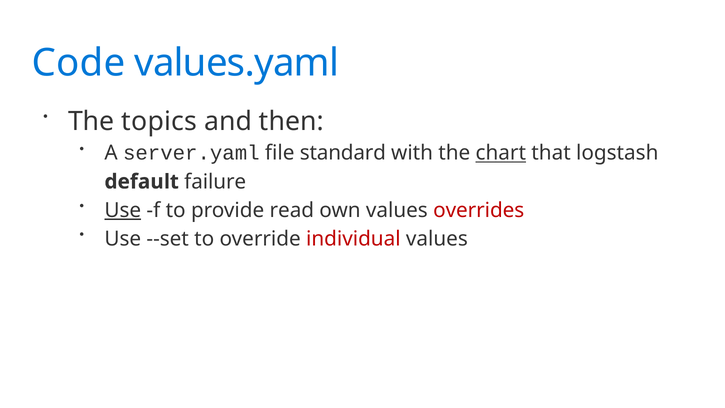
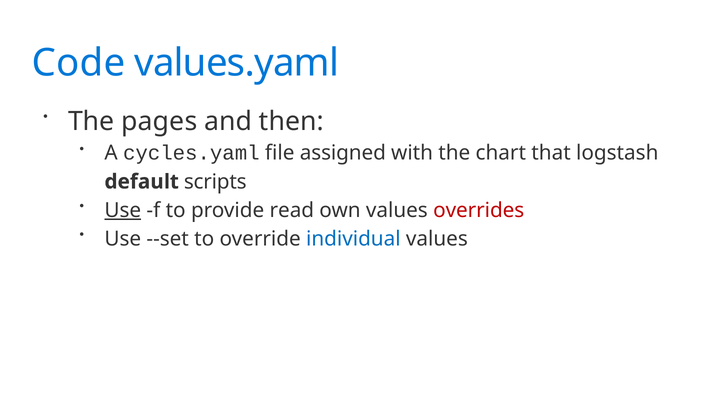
topics: topics -> pages
server.yaml: server.yaml -> cycles.yaml
standard: standard -> assigned
chart underline: present -> none
failure: failure -> scripts
individual colour: red -> blue
